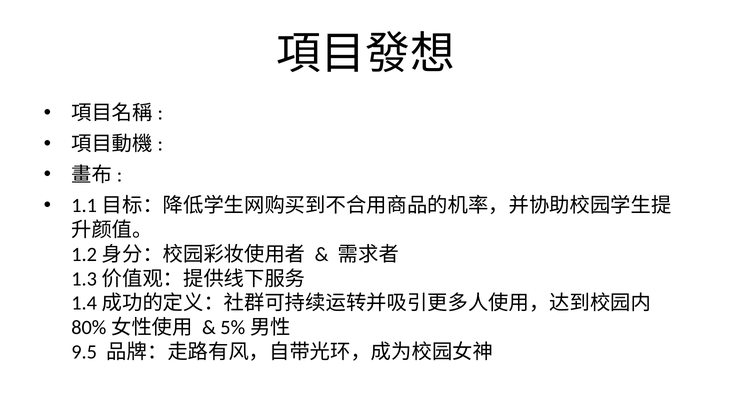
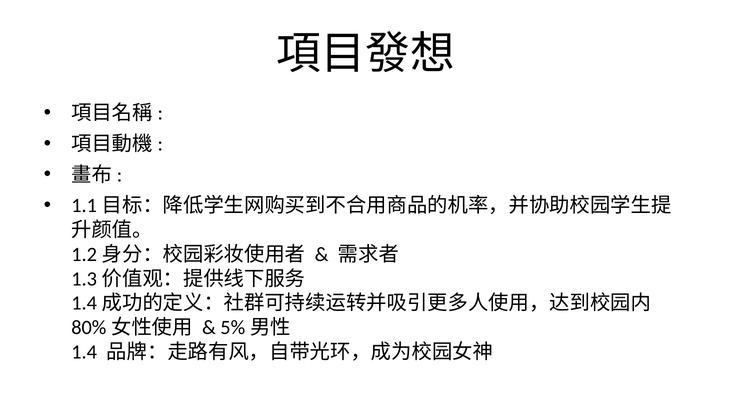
9.5: 9.5 -> 1.4
